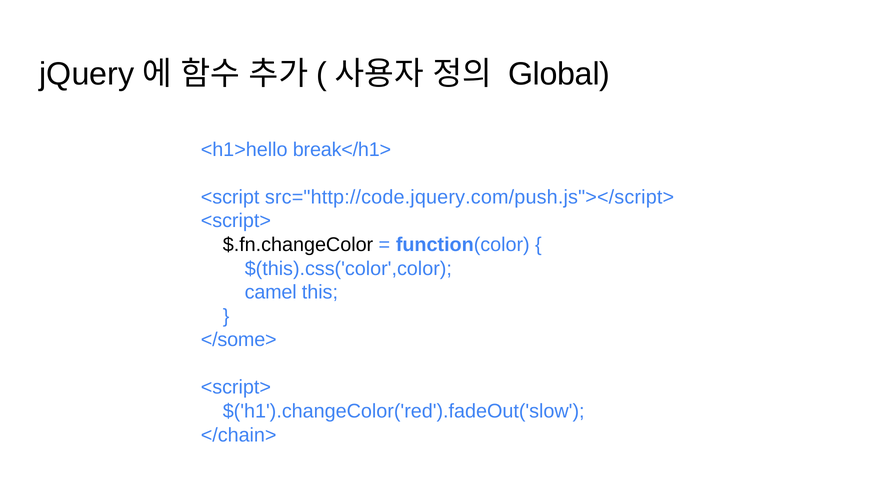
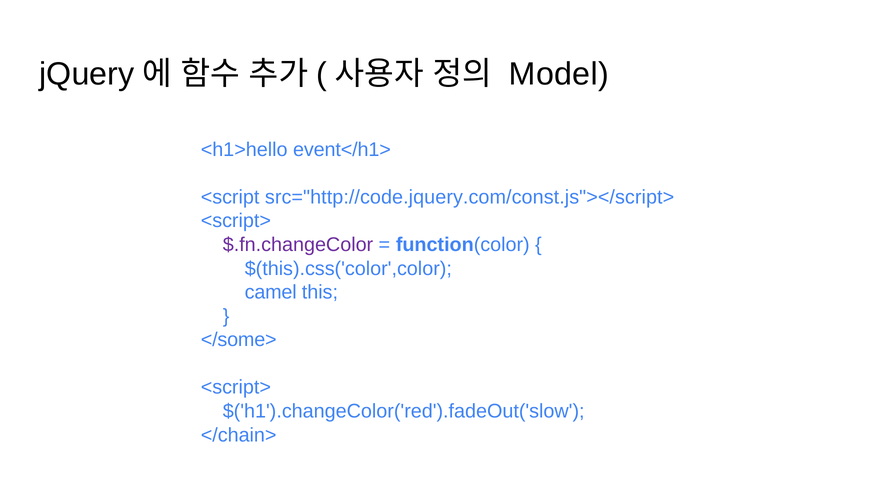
Global: Global -> Model
break</h1>: break</h1> -> event</h1>
src="http://code.jquery.com/push.js"></script>: src="http://code.jquery.com/push.js"></script> -> src="http://code.jquery.com/const.js"></script>
$.fn.changeColor colour: black -> purple
